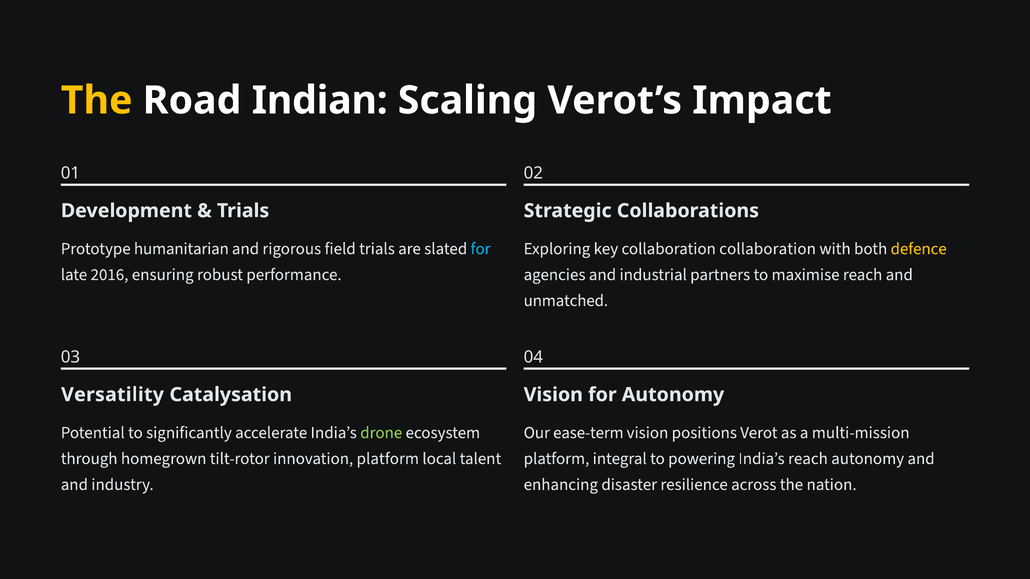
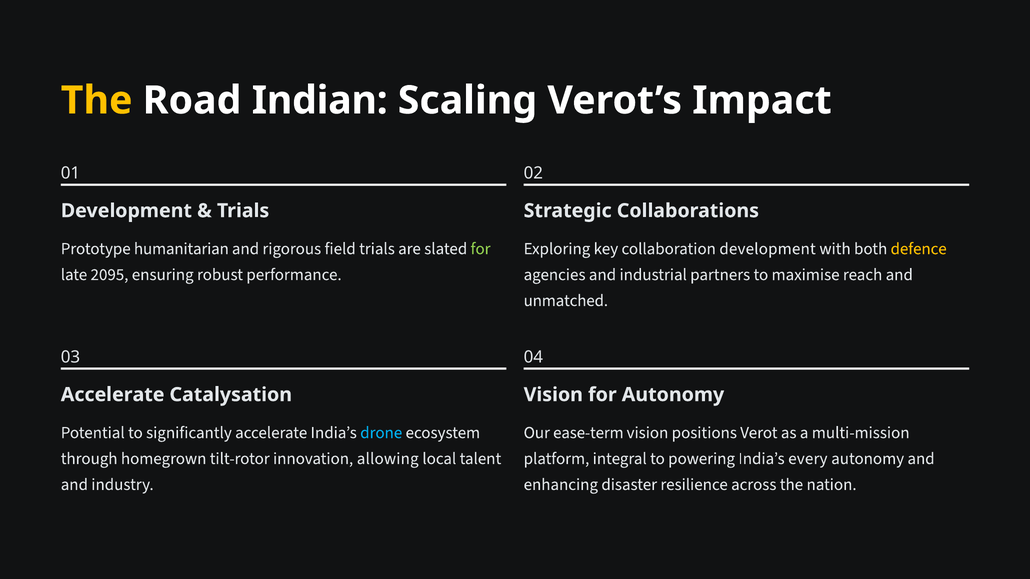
for at (481, 249) colour: light blue -> light green
collaboration collaboration: collaboration -> development
2016: 2016 -> 2095
Versatility at (113, 395): Versatility -> Accelerate
drone colour: light green -> light blue
innovation platform: platform -> allowing
India’s reach: reach -> every
